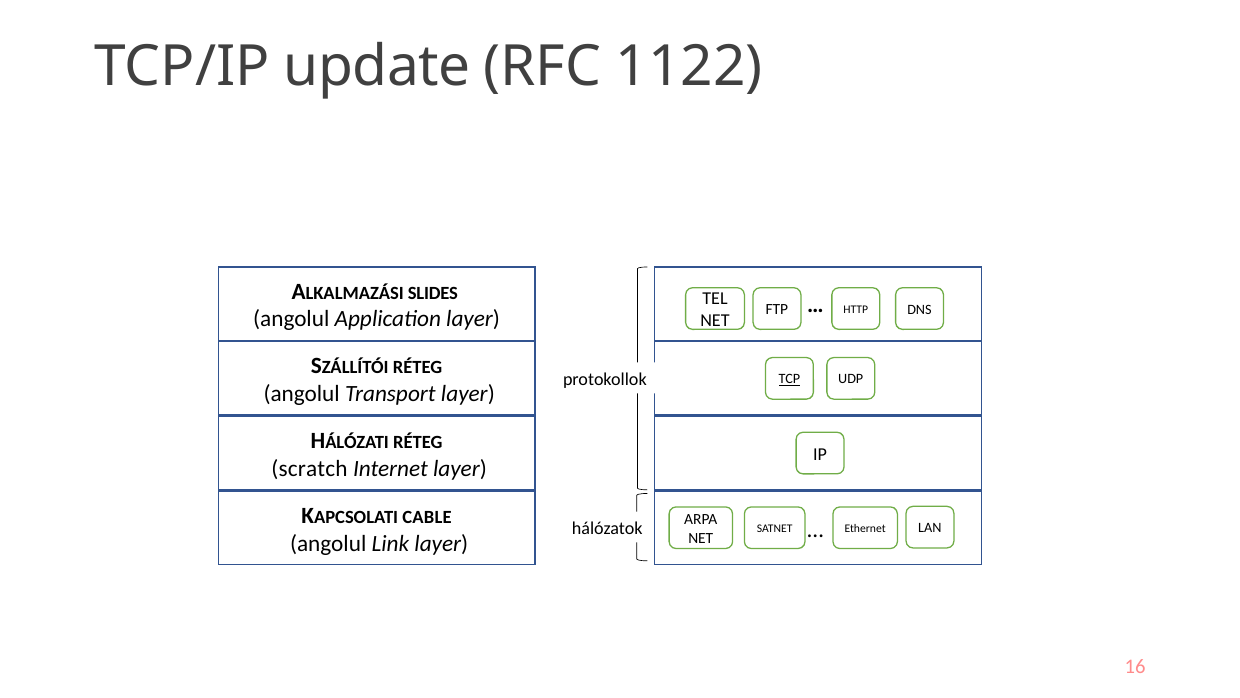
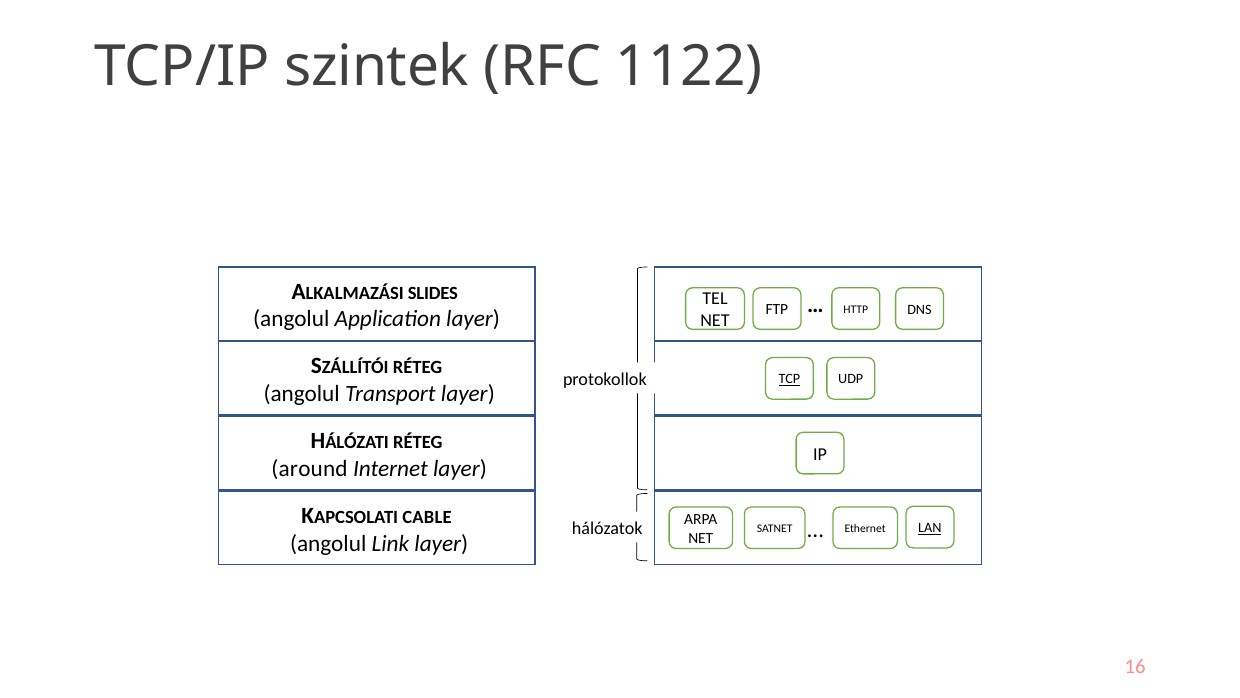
update: update -> szintek
scratch: scratch -> around
LAN underline: none -> present
